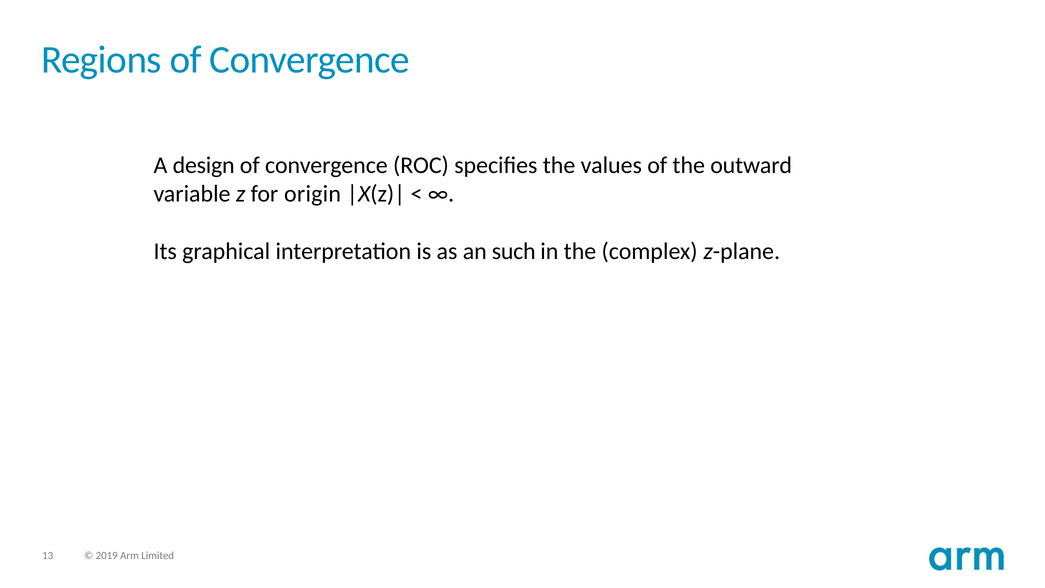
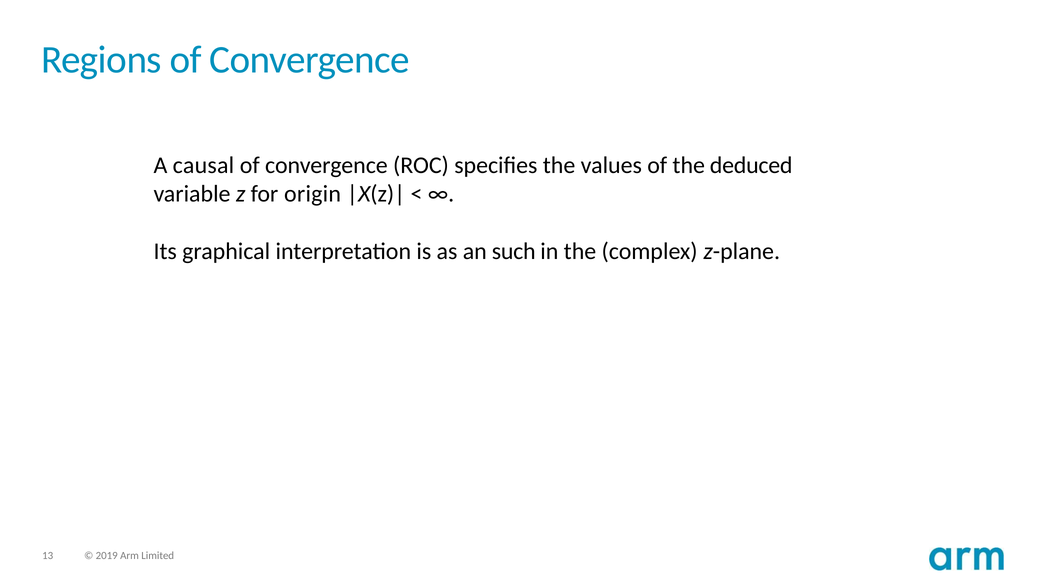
design: design -> causal
outward: outward -> deduced
